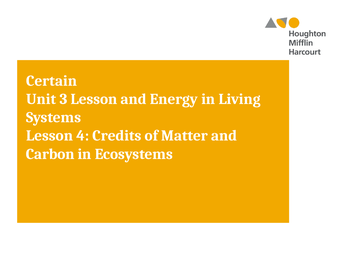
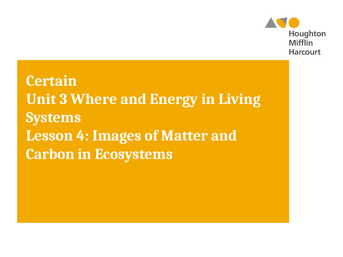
3 Lesson: Lesson -> Where
Credits: Credits -> Images
